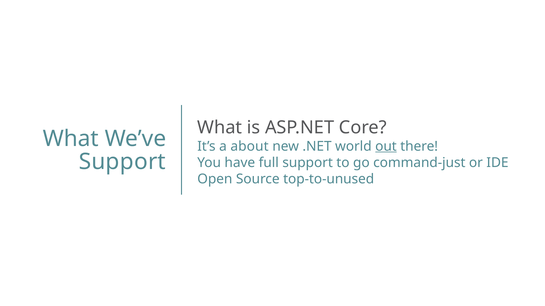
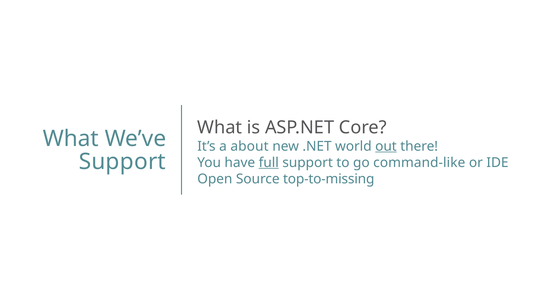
full underline: none -> present
command-just: command-just -> command-like
top-to-unused: top-to-unused -> top-to-missing
